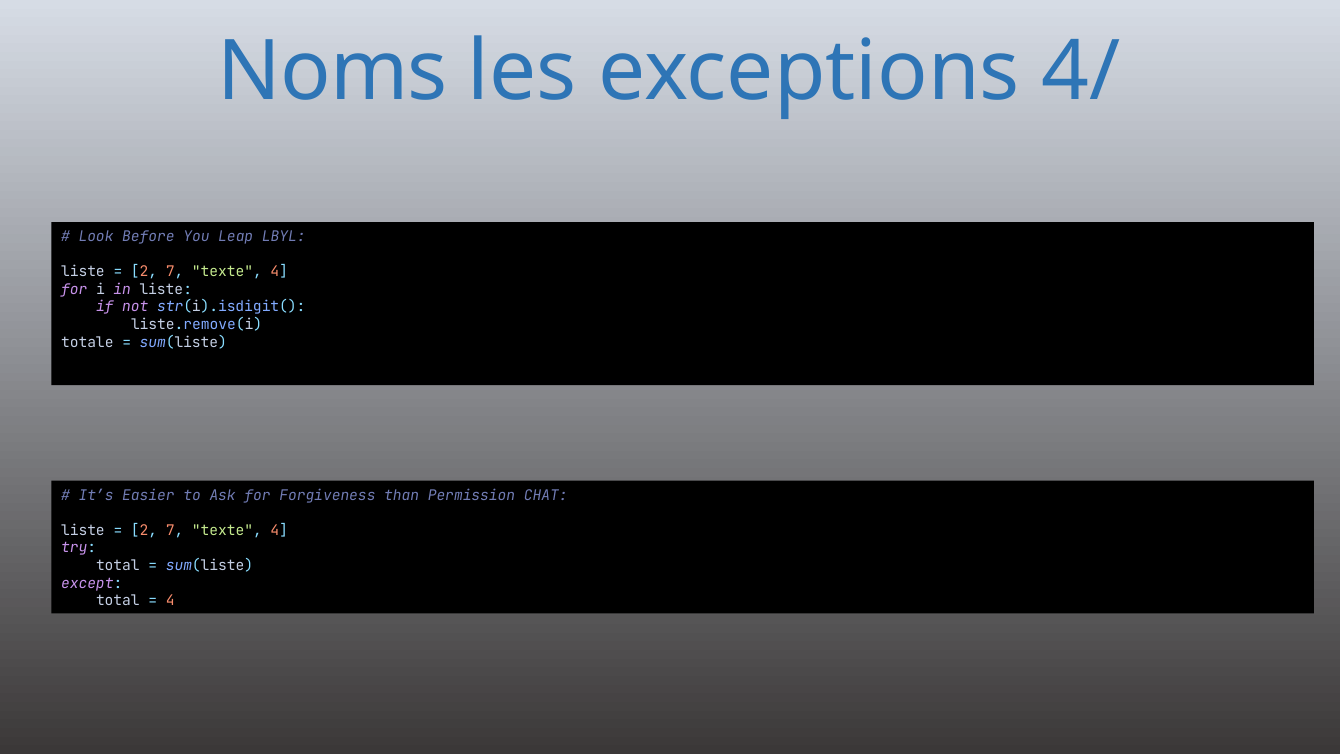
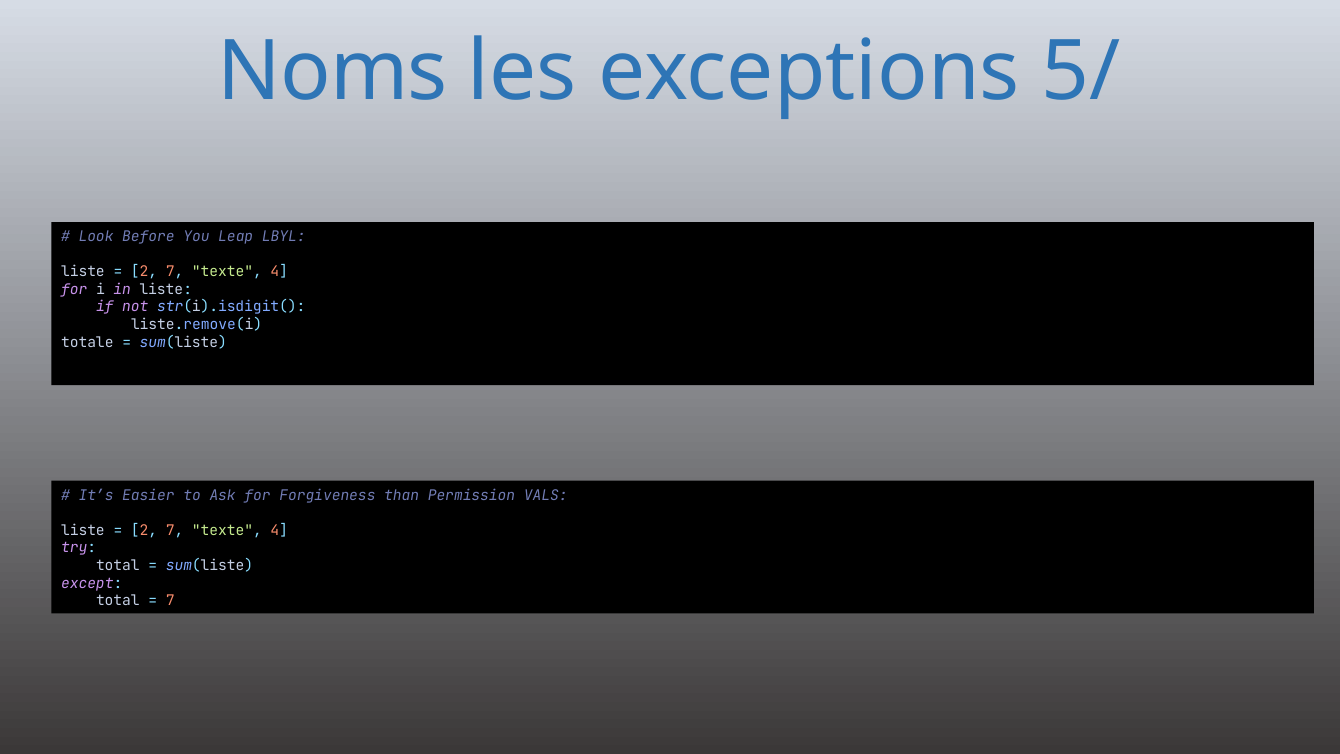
4/: 4/ -> 5/
CHAT: CHAT -> VALS
4 at (170, 601): 4 -> 7
